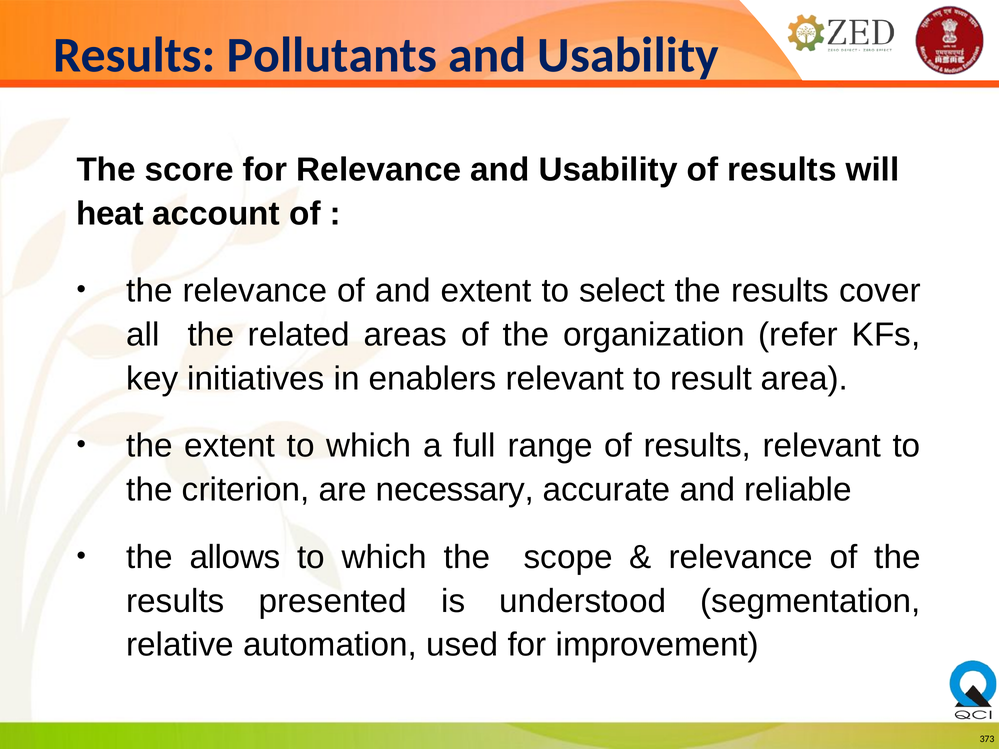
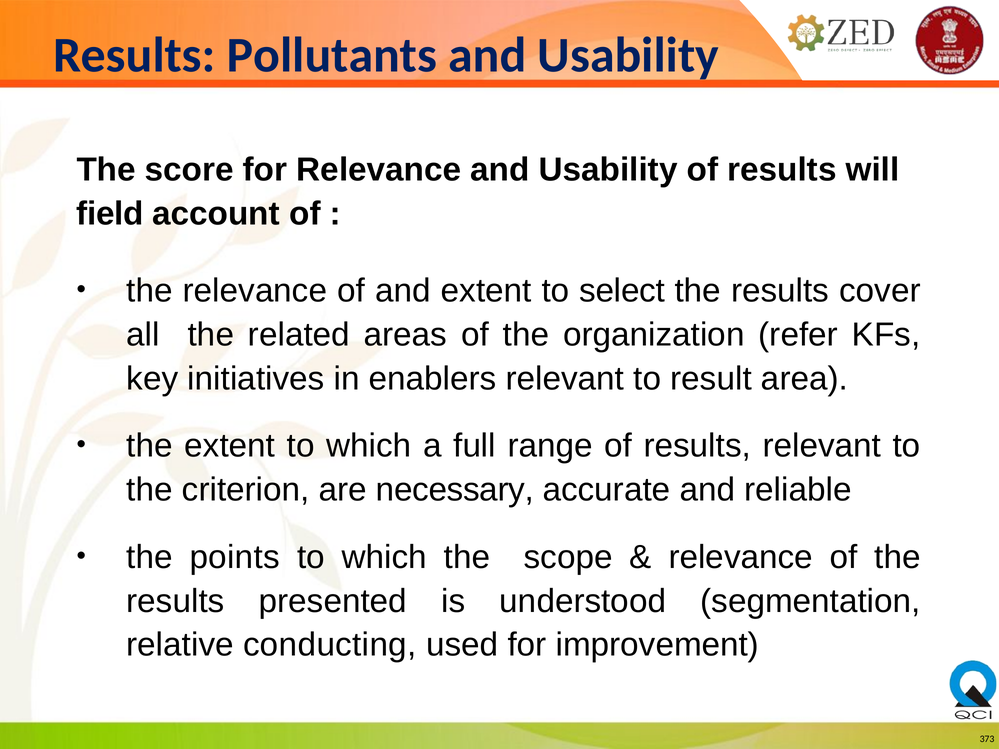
heat: heat -> field
allows: allows -> points
automation: automation -> conducting
